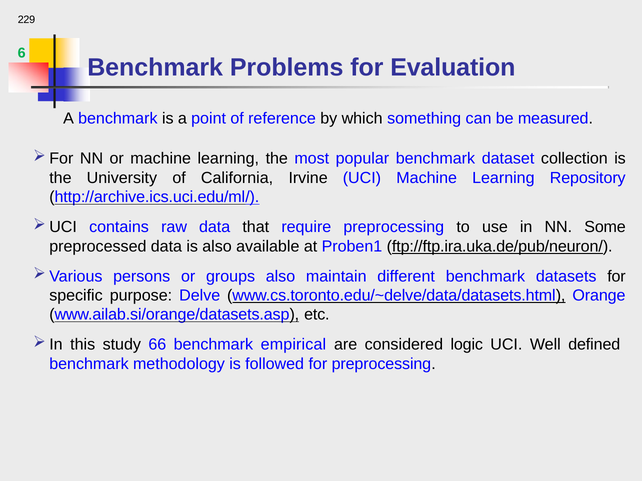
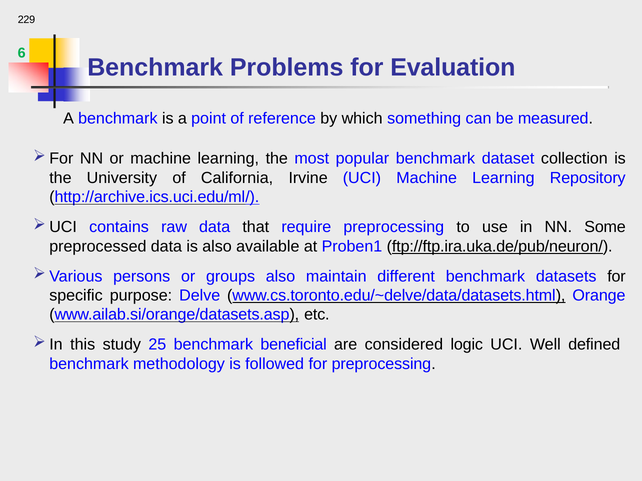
66: 66 -> 25
empirical: empirical -> beneficial
